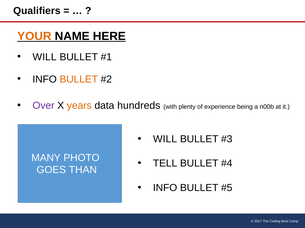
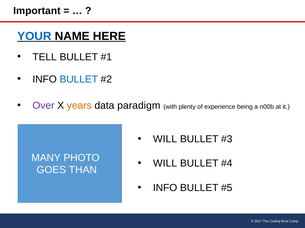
Qualifiers: Qualifiers -> Important
YOUR colour: orange -> blue
WILL at (45, 57): WILL -> TELL
BULLET at (79, 79) colour: orange -> blue
hundreds: hundreds -> paradigm
TELL at (165, 164): TELL -> WILL
